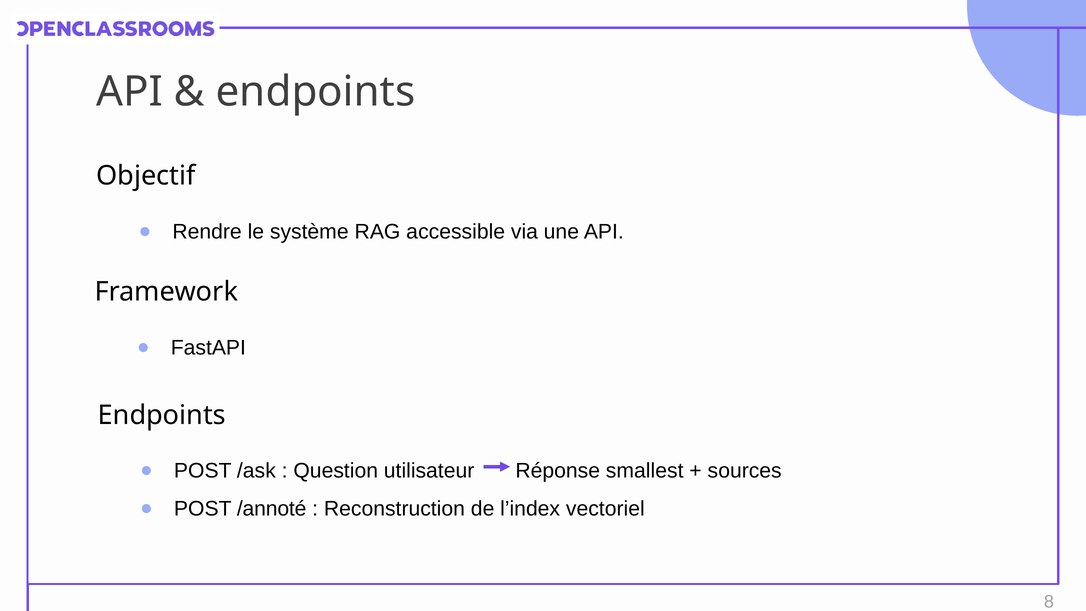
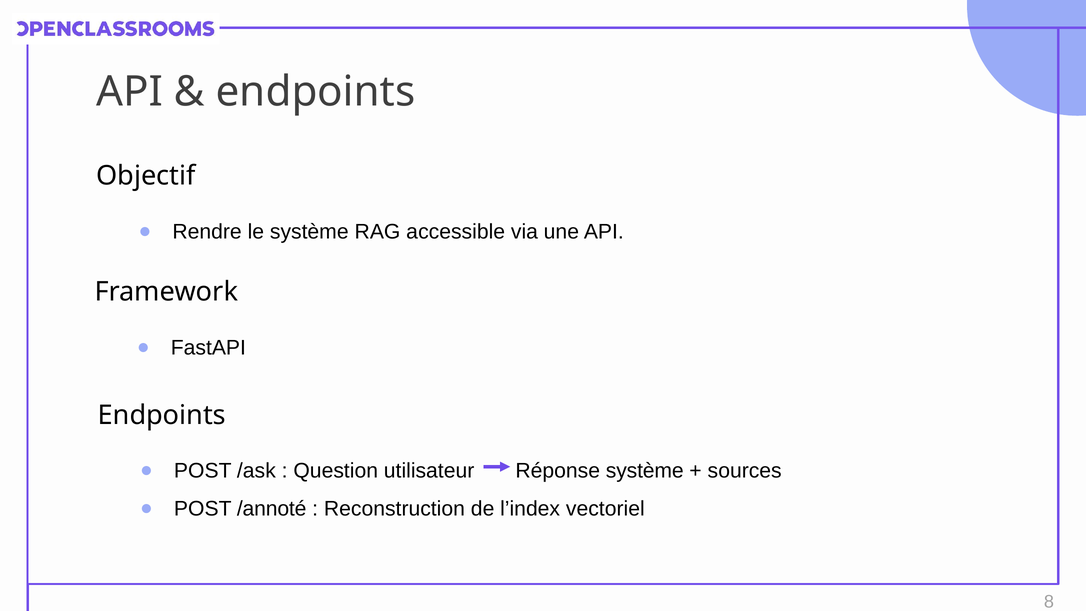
Réponse smallest: smallest -> système
